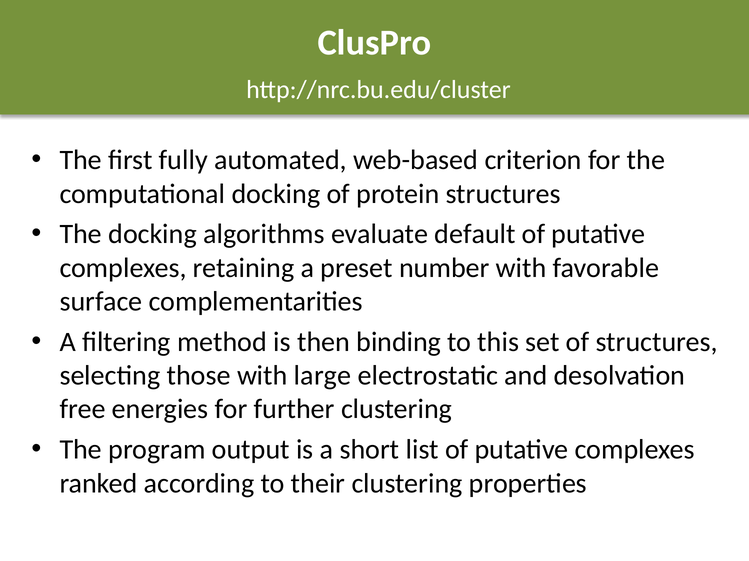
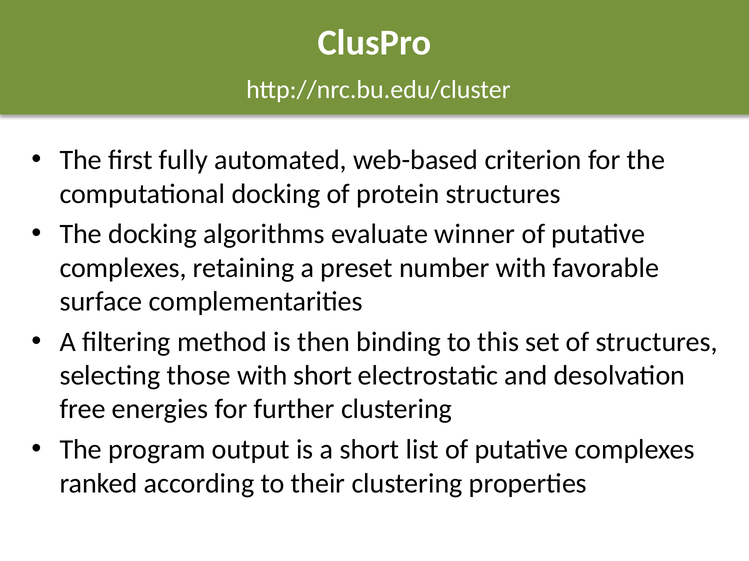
default: default -> winner
with large: large -> short
